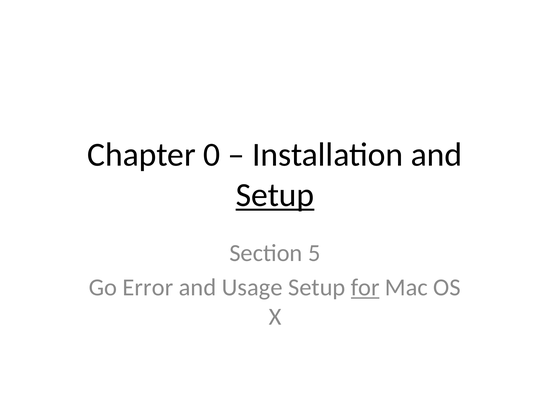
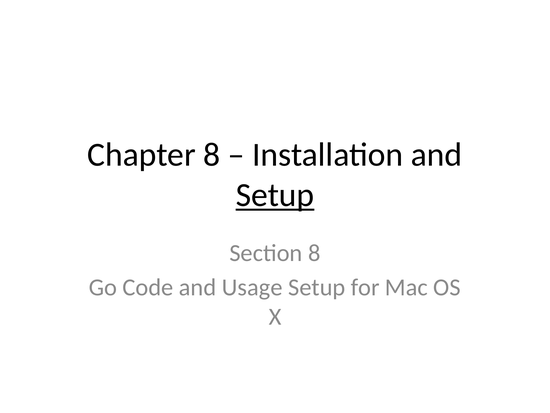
Chapter 0: 0 -> 8
Section 5: 5 -> 8
Error: Error -> Code
for underline: present -> none
